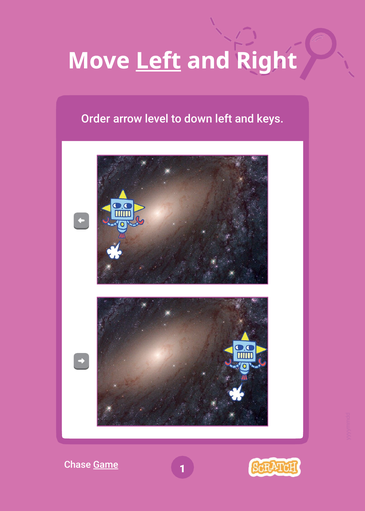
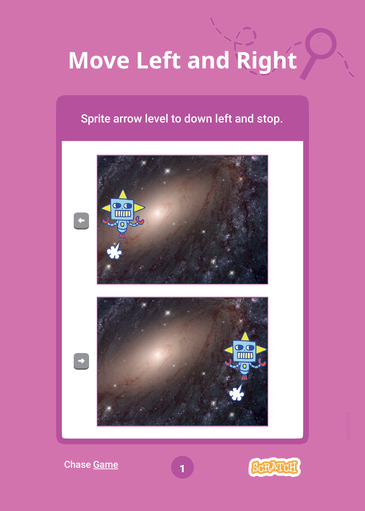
Left at (158, 61) underline: present -> none
Order: Order -> Sprite
keys: keys -> stop
